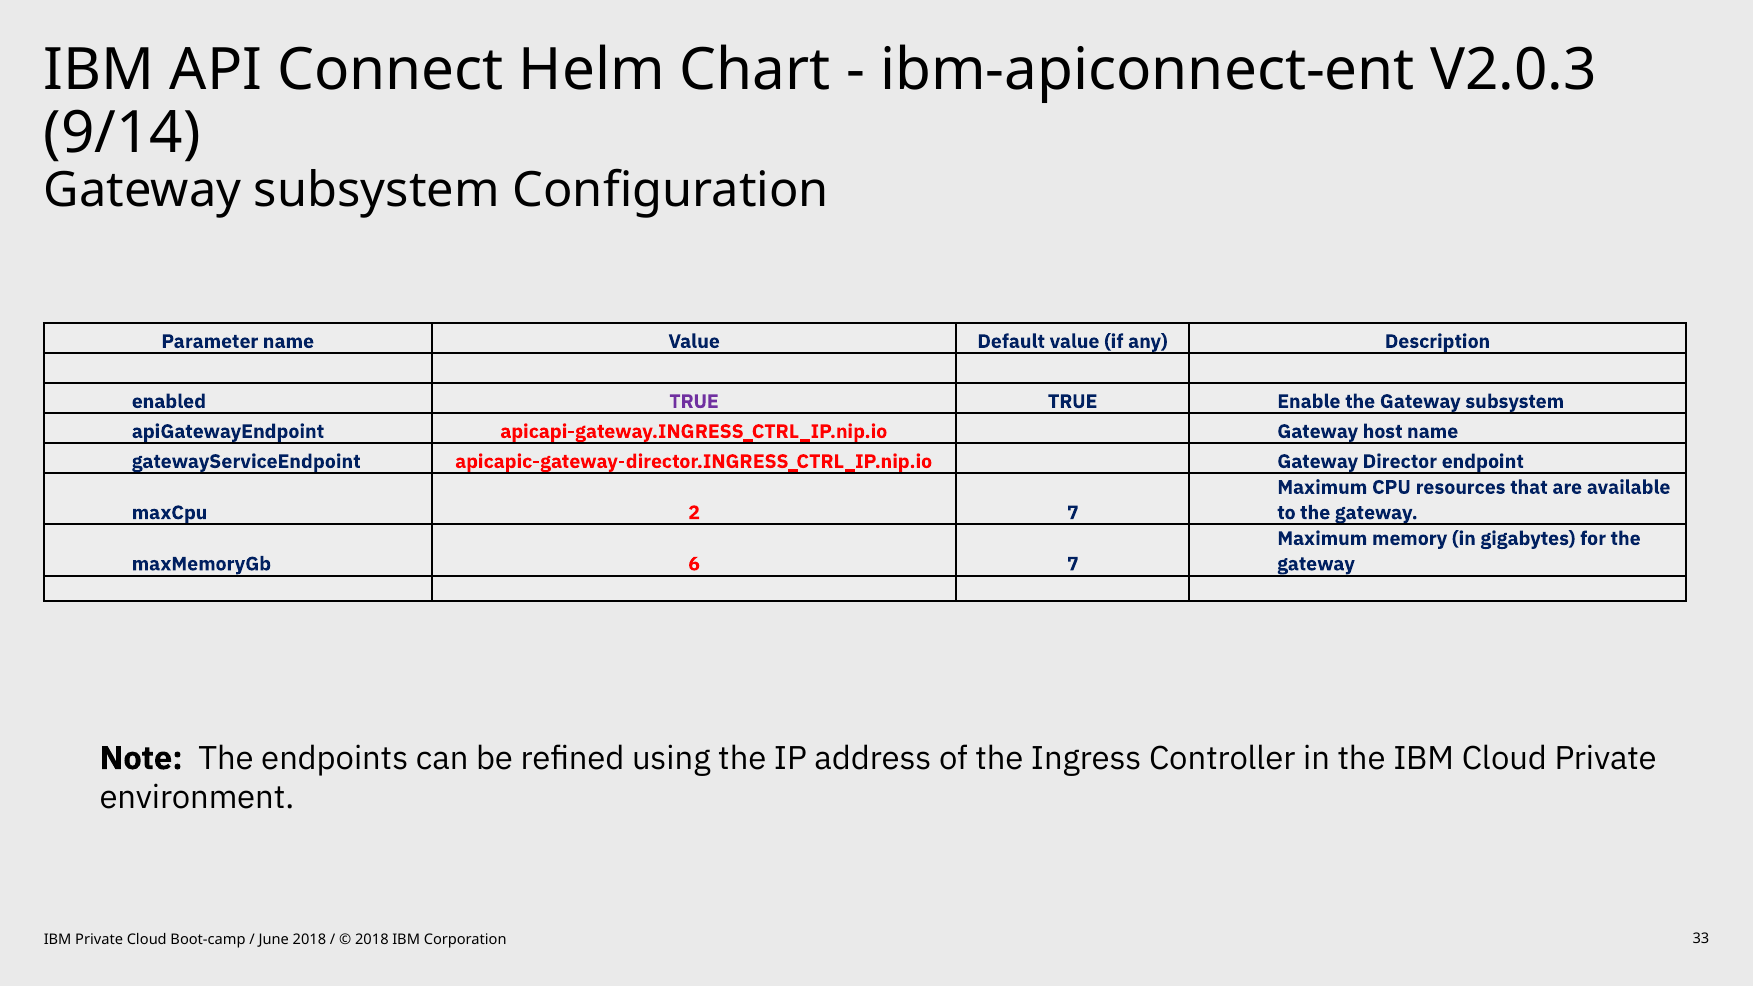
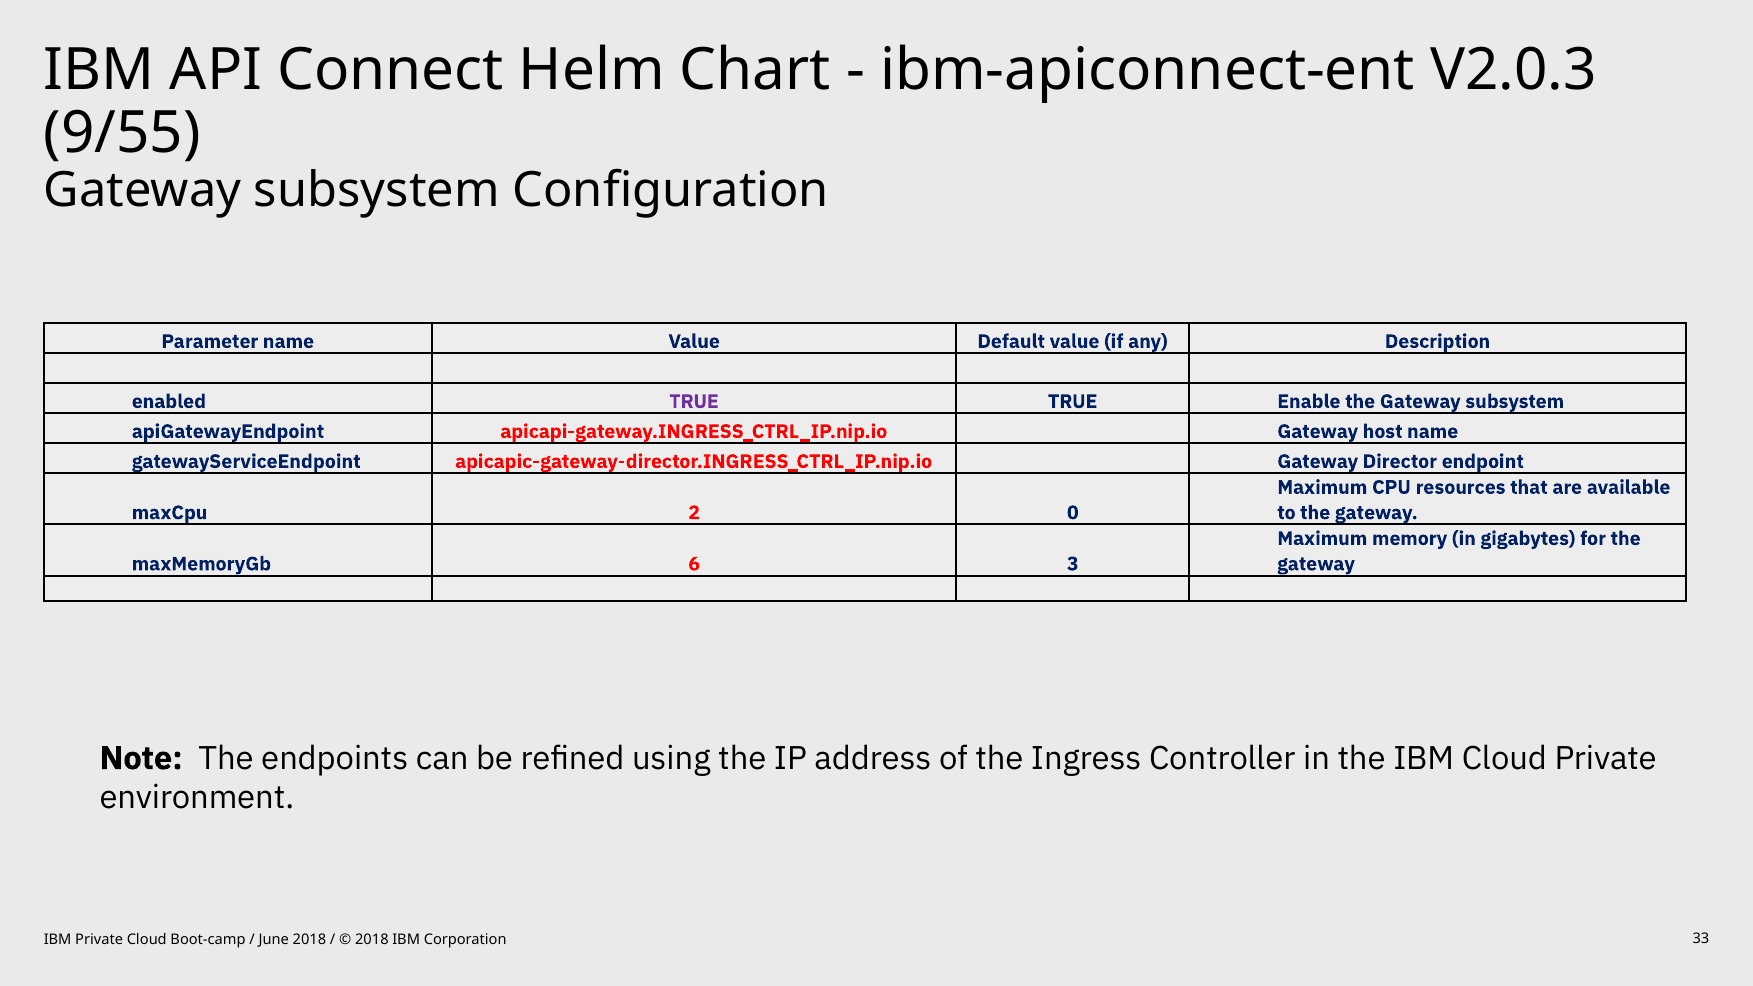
9/14: 9/14 -> 9/55
2 7: 7 -> 0
6 7: 7 -> 3
